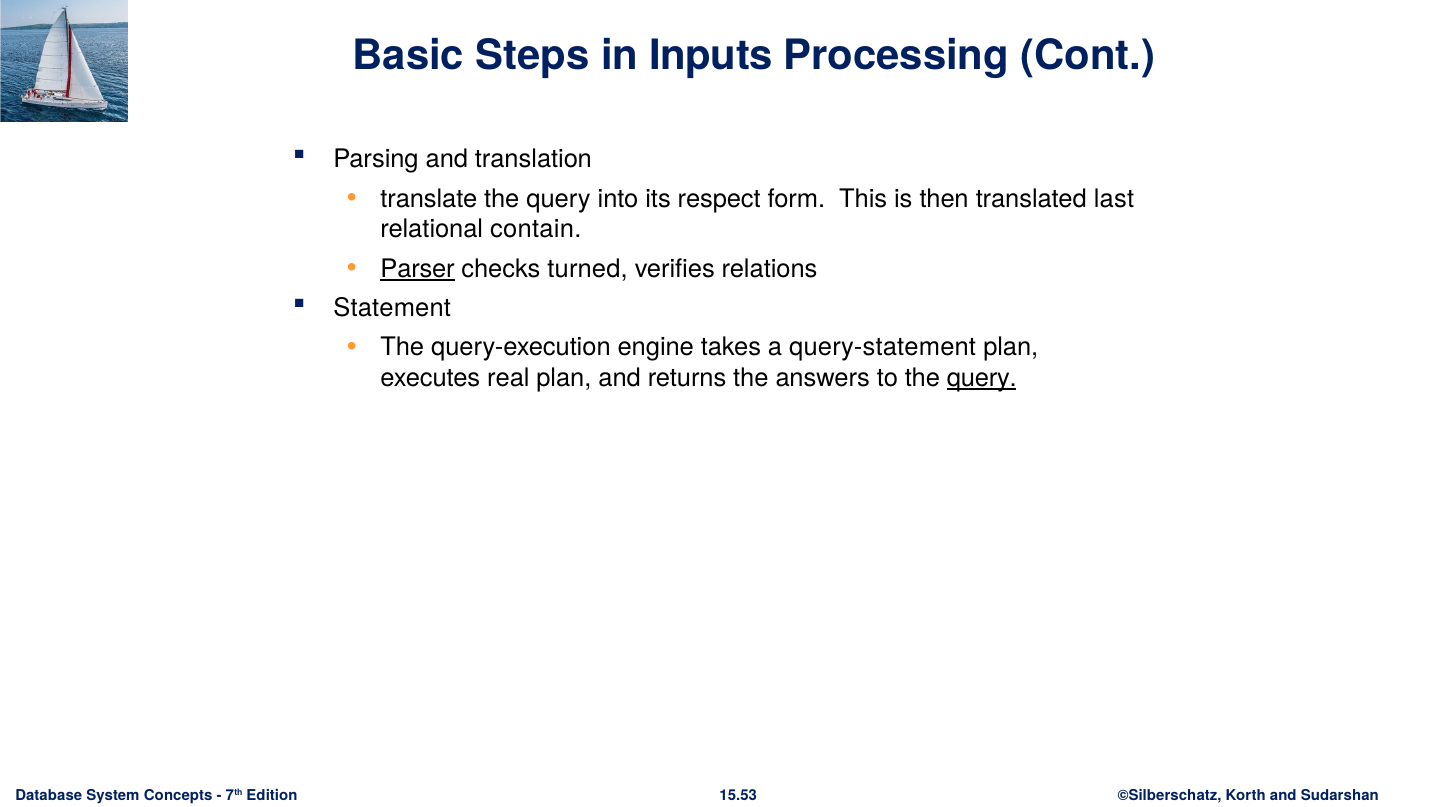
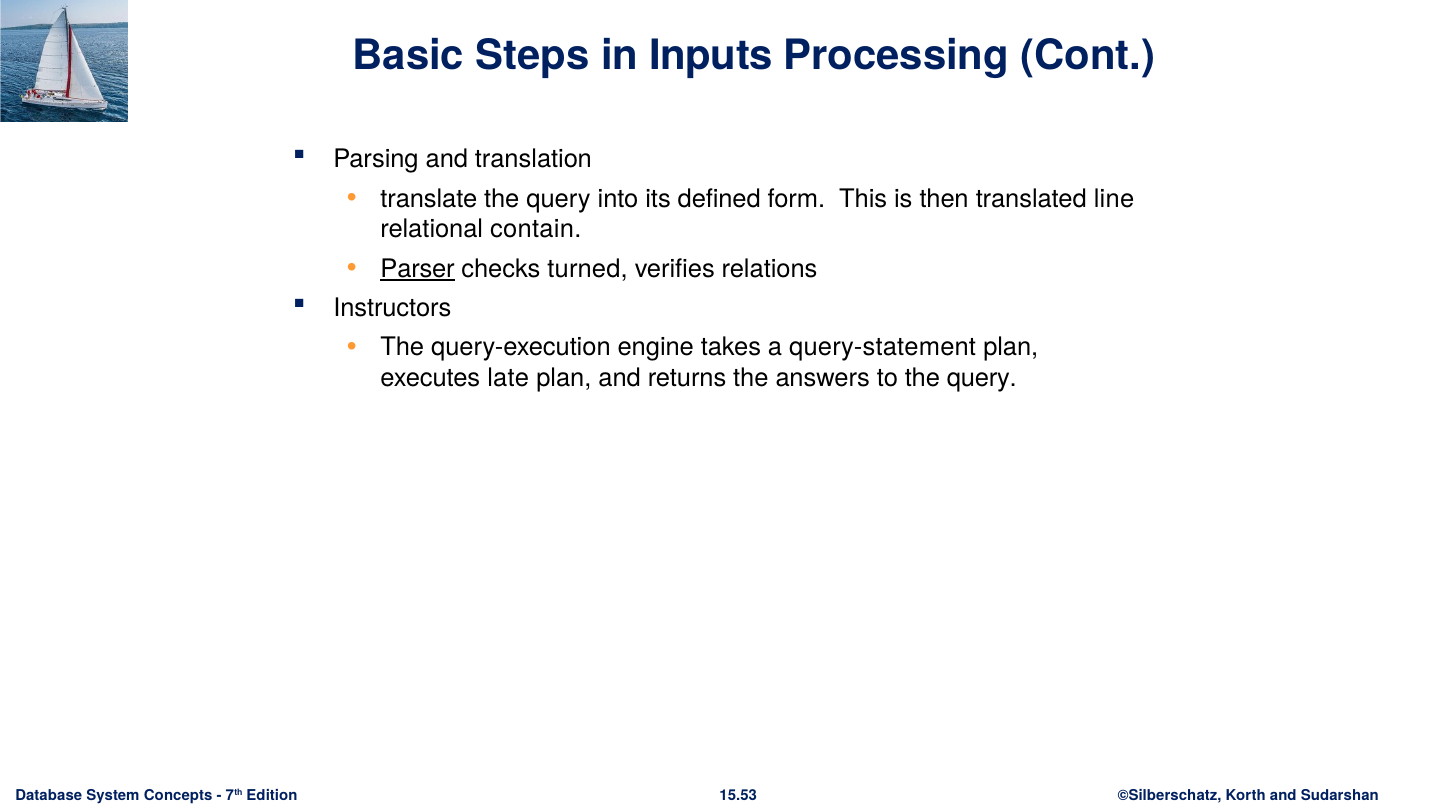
respect: respect -> defined
last: last -> line
Statement: Statement -> Instructors
real: real -> late
query at (982, 378) underline: present -> none
